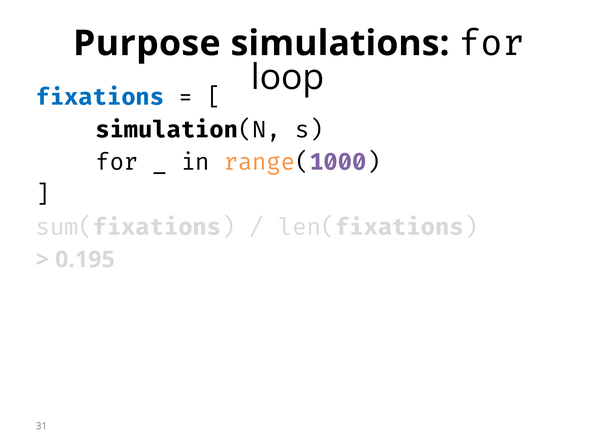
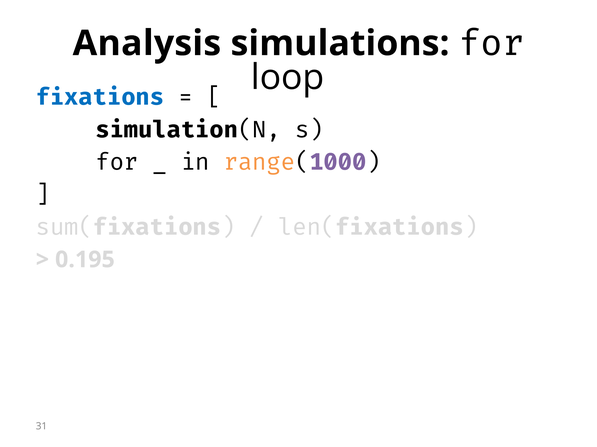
Purpose: Purpose -> Analysis
